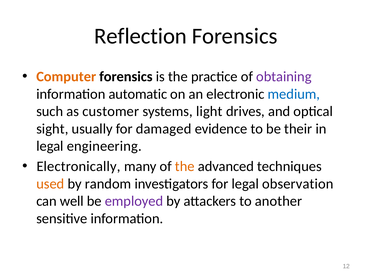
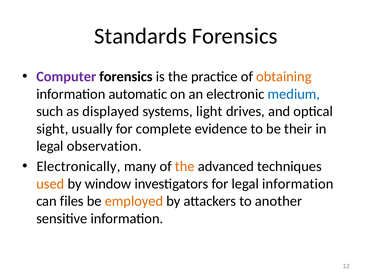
Reflection: Reflection -> Standards
Computer colour: orange -> purple
obtaining colour: purple -> orange
customer: customer -> displayed
damaged: damaged -> complete
engineering: engineering -> observation
random: random -> window
legal observation: observation -> information
well: well -> files
employed colour: purple -> orange
